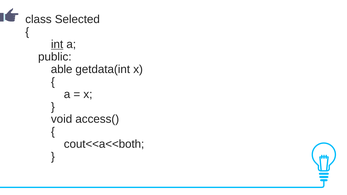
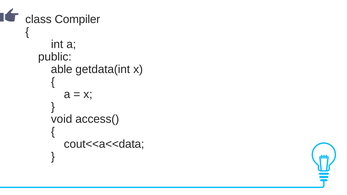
Selected: Selected -> Compiler
int underline: present -> none
cout<<a<<both: cout<<a<<both -> cout<<a<<data
